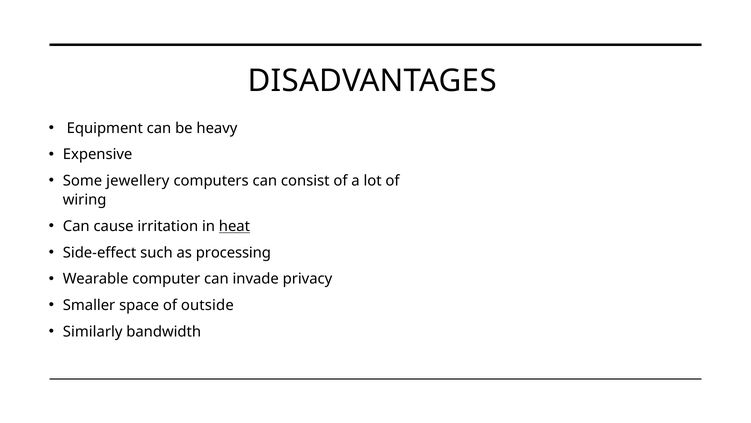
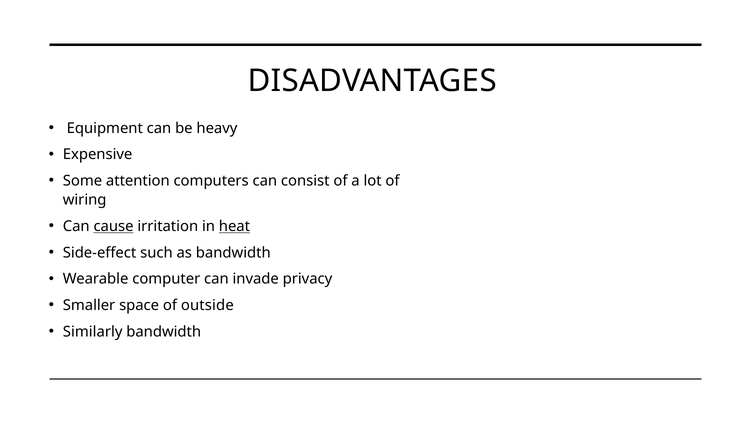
jewellery: jewellery -> attention
cause underline: none -> present
as processing: processing -> bandwidth
